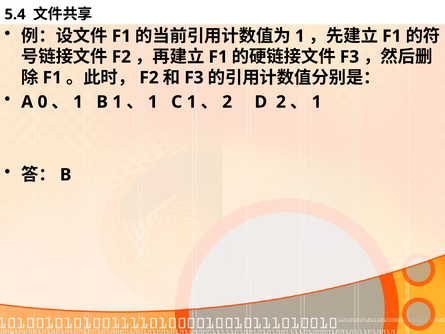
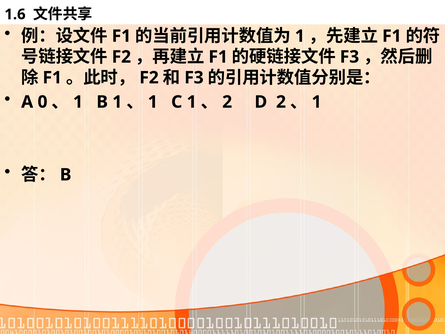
5.4: 5.4 -> 1.6
